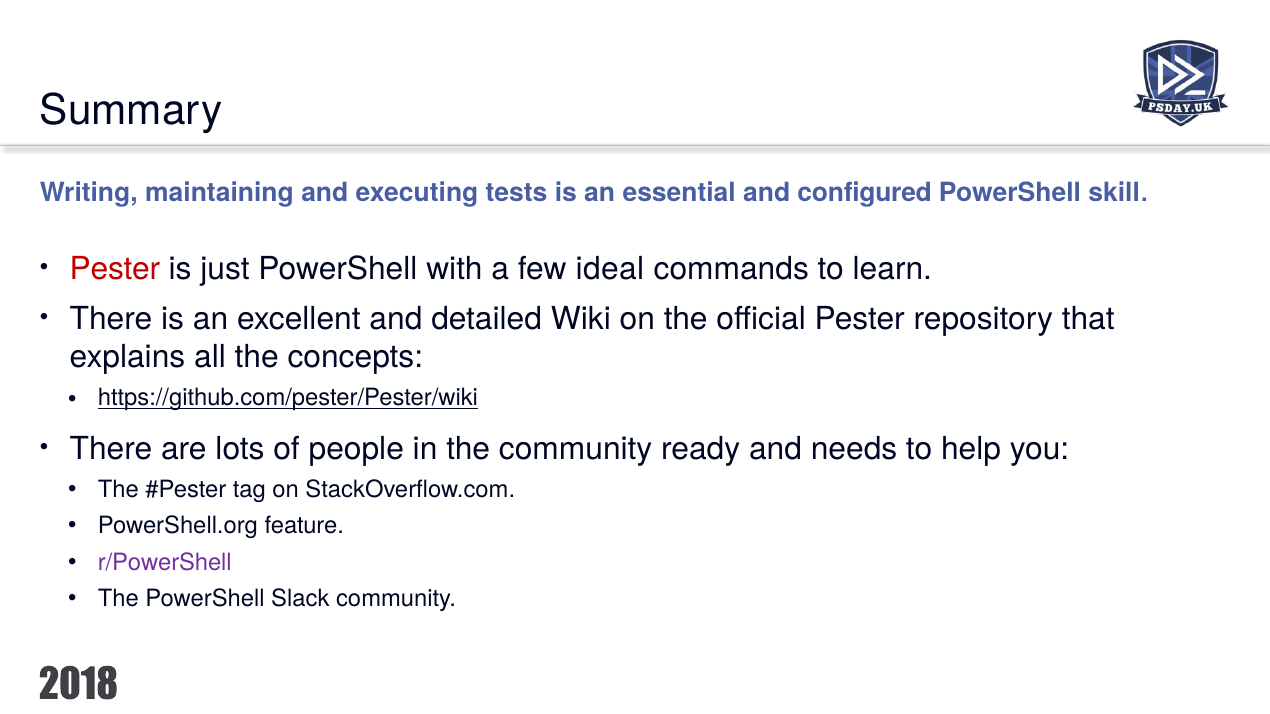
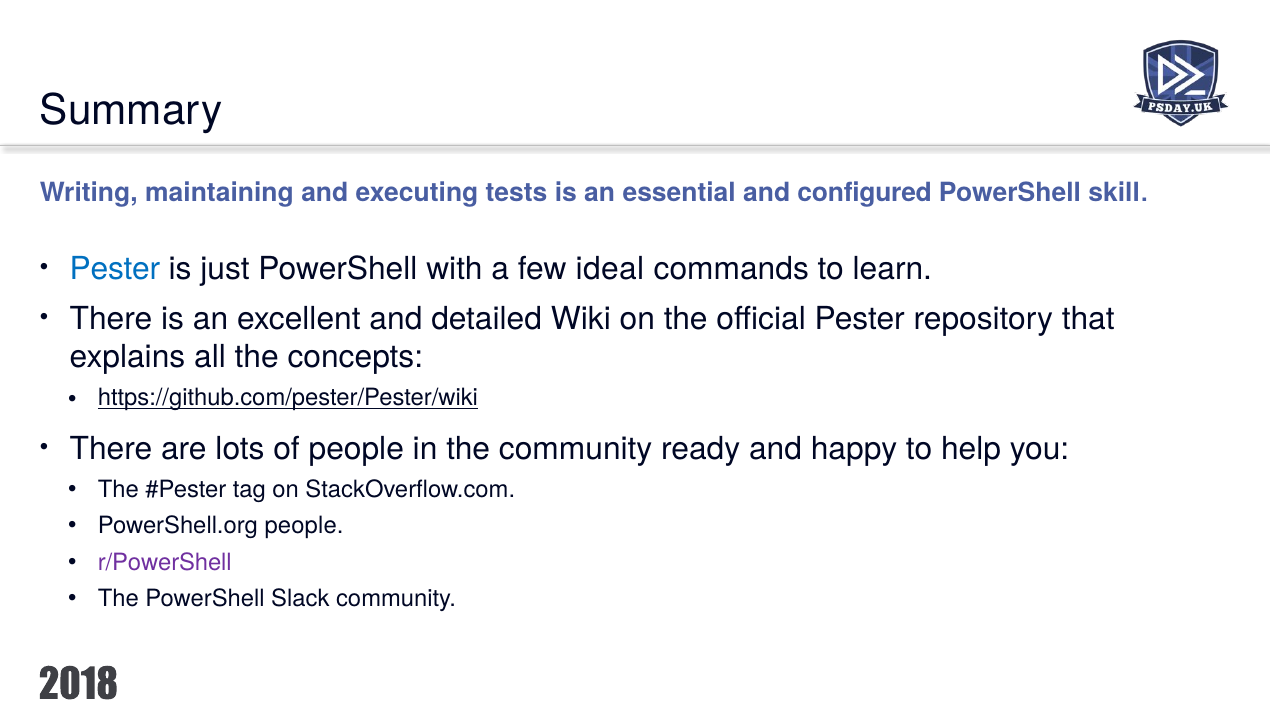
Pester at (115, 269) colour: red -> blue
needs: needs -> happy
PowerShell.org feature: feature -> people
